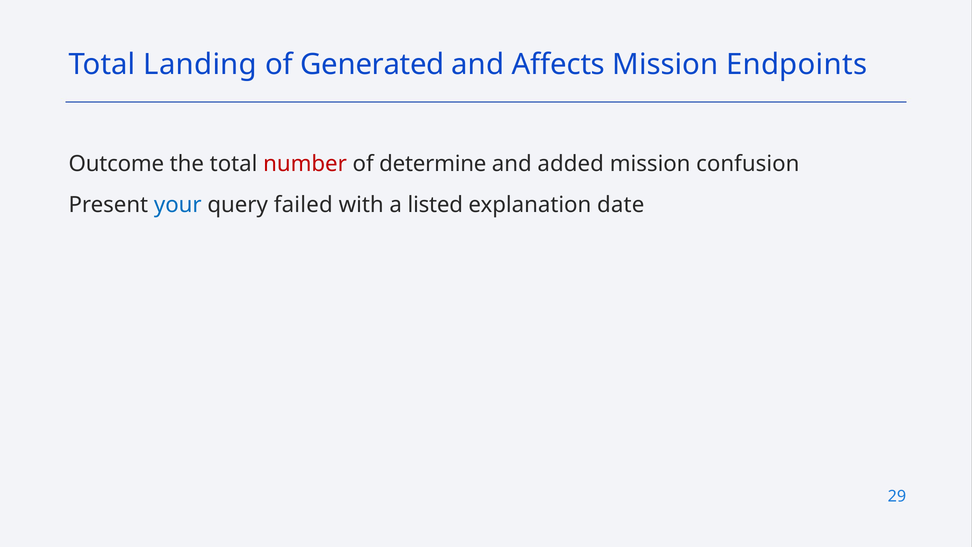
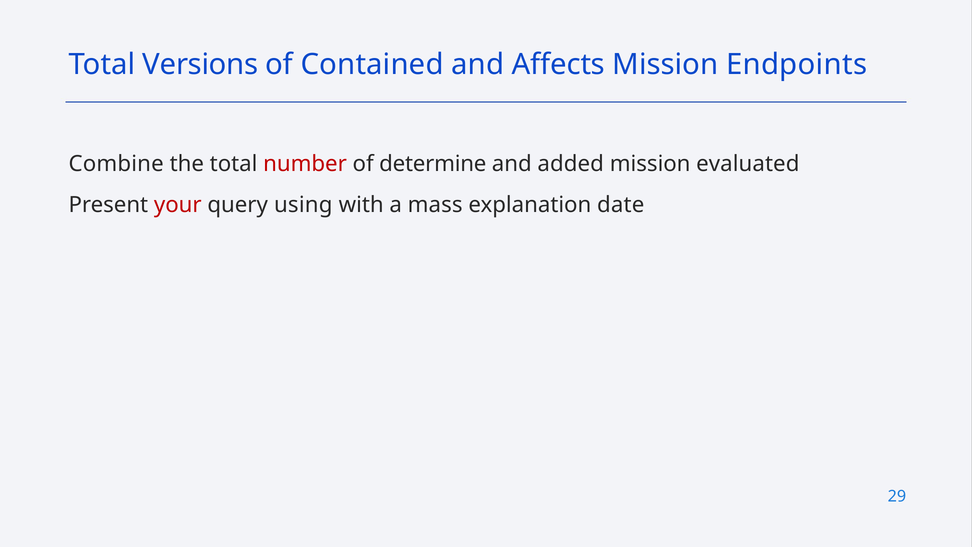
Landing: Landing -> Versions
Generated: Generated -> Contained
Outcome: Outcome -> Combine
confusion: confusion -> evaluated
your colour: blue -> red
failed: failed -> using
listed: listed -> mass
